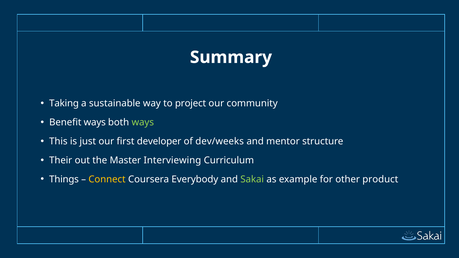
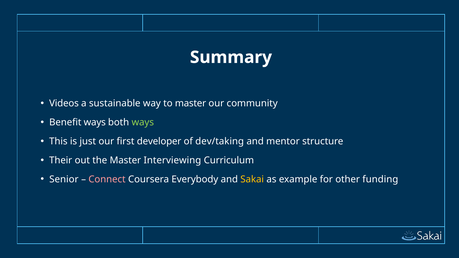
Taking: Taking -> Videos
to project: project -> master
dev/weeks: dev/weeks -> dev/taking
Things: Things -> Senior
Connect colour: yellow -> pink
Sakai colour: light green -> yellow
product: product -> funding
